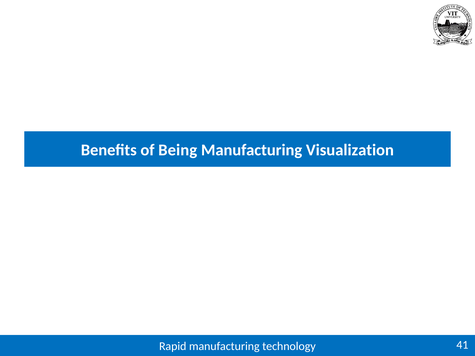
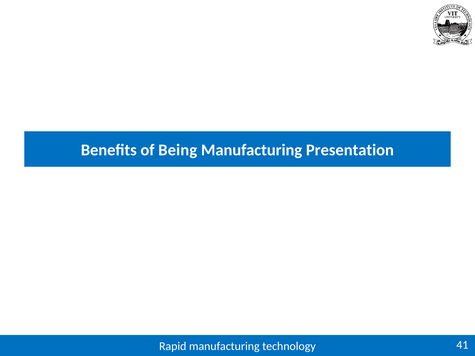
Visualization: Visualization -> Presentation
